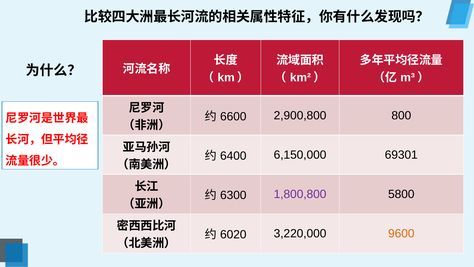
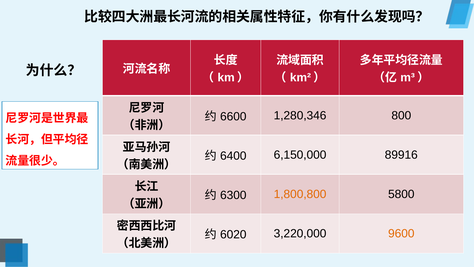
2,900,800: 2,900,800 -> 1,280,346
69301: 69301 -> 89916
1,800,800 colour: purple -> orange
